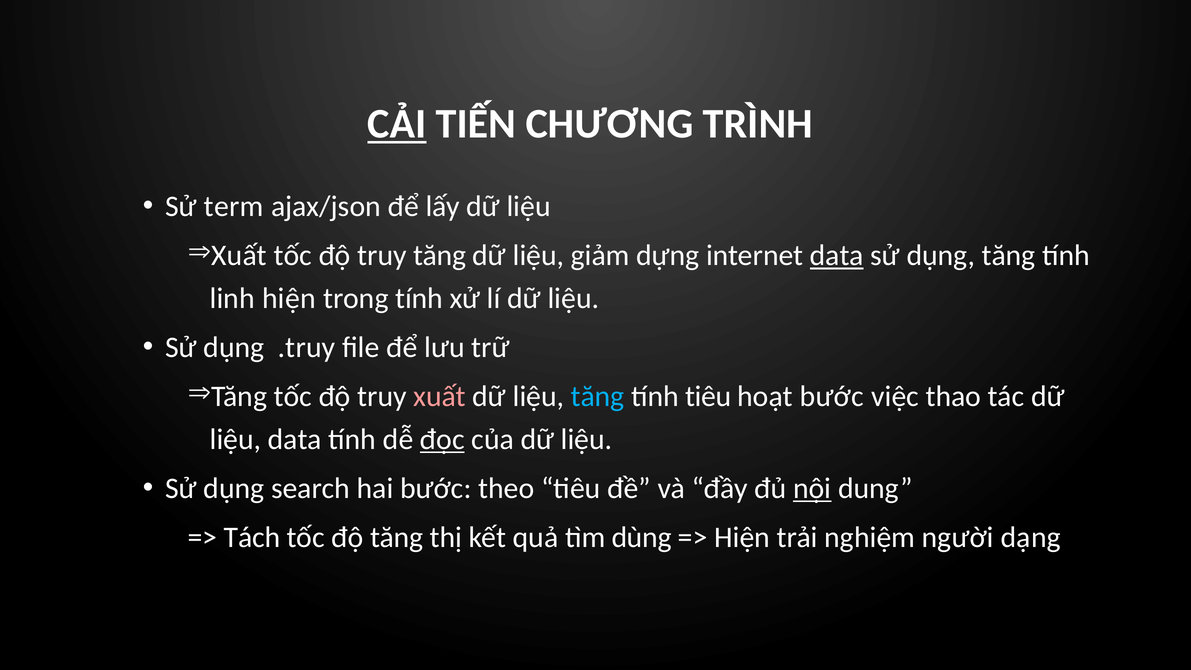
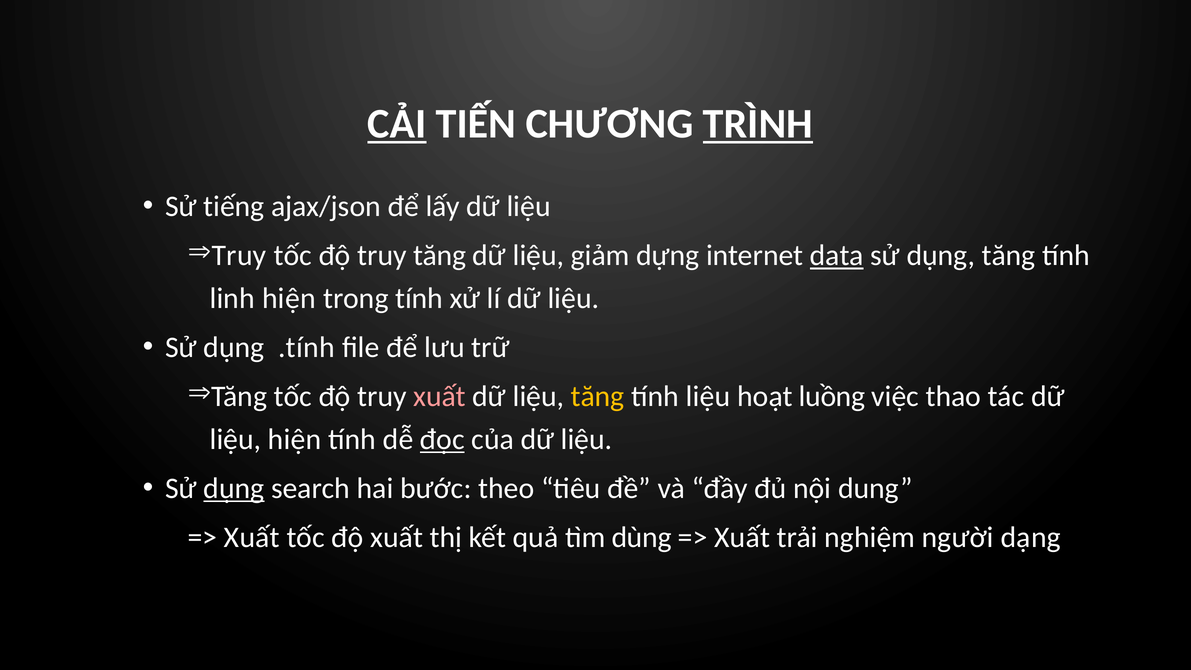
TRÌNH underline: none -> present
term: term -> tiếng
Xuất at (239, 256): Xuất -> Truy
.truy: .truy -> .tính
tăng at (598, 397) colour: light blue -> yellow
tính tiêu: tiêu -> liệu
hoạt bước: bước -> luồng
liệu data: data -> hiện
dụng at (234, 488) underline: none -> present
nội underline: present -> none
Tách at (252, 538): Tách -> Xuất
độ tăng: tăng -> xuất
Hiện at (742, 538): Hiện -> Xuất
